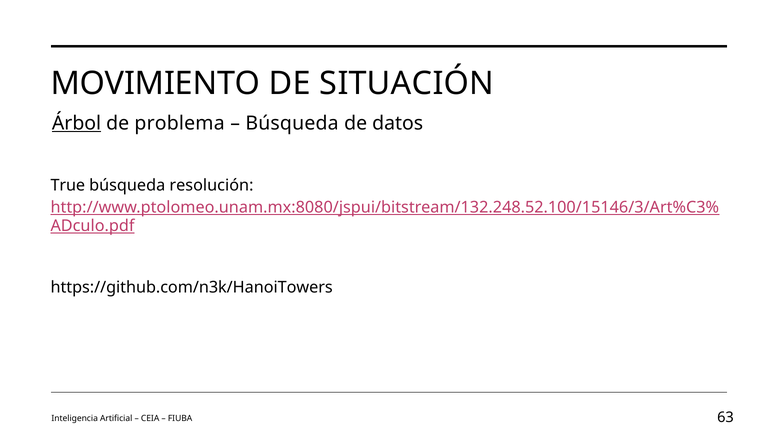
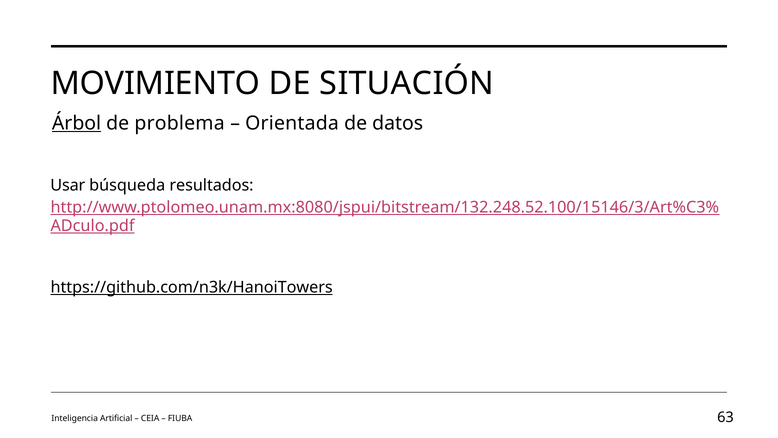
Búsqueda at (292, 123): Búsqueda -> Orientada
True: True -> Usar
resolución: resolución -> resultados
https://github.com/n3k/HanoiTowers underline: none -> present
